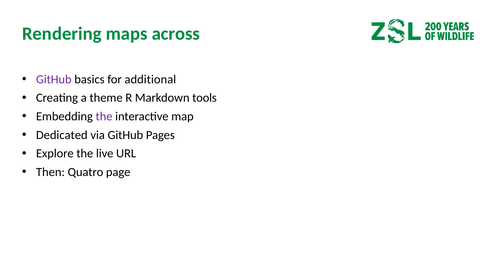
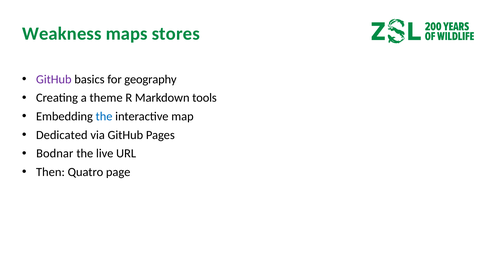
Rendering: Rendering -> Weakness
across: across -> stores
additional: additional -> geography
the at (104, 116) colour: purple -> blue
Explore: Explore -> Bodnar
